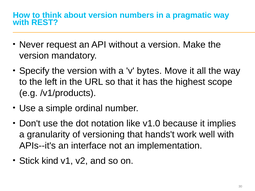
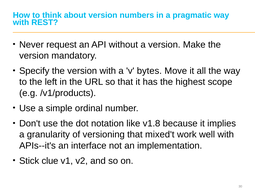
v1.0: v1.0 -> v1.8
hands't: hands't -> mixed't
kind: kind -> clue
